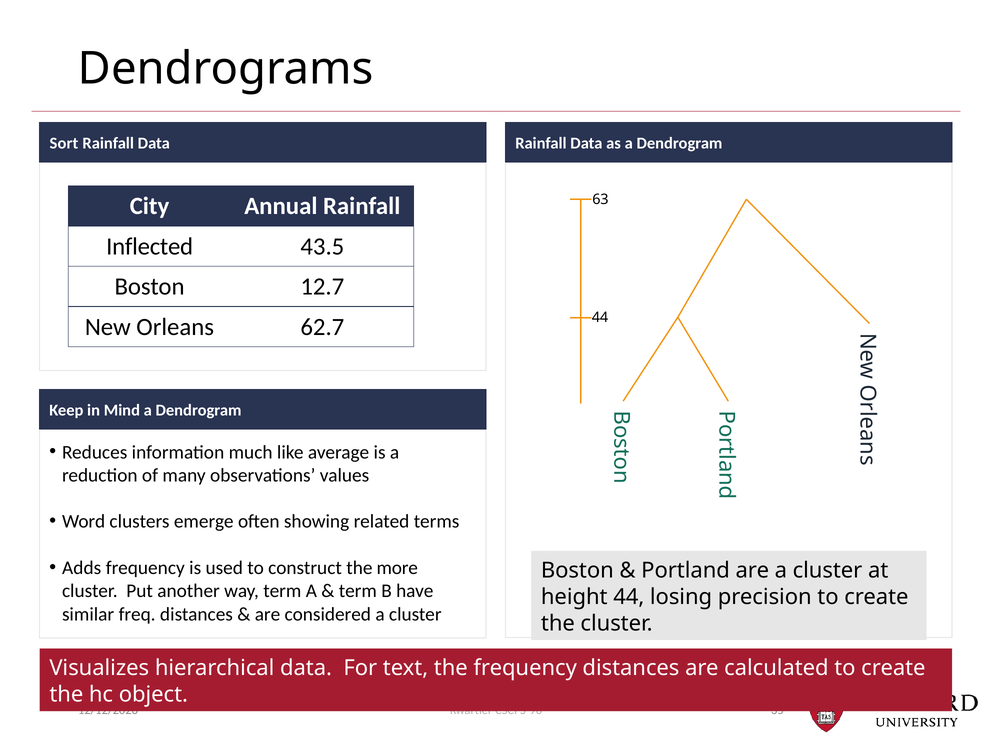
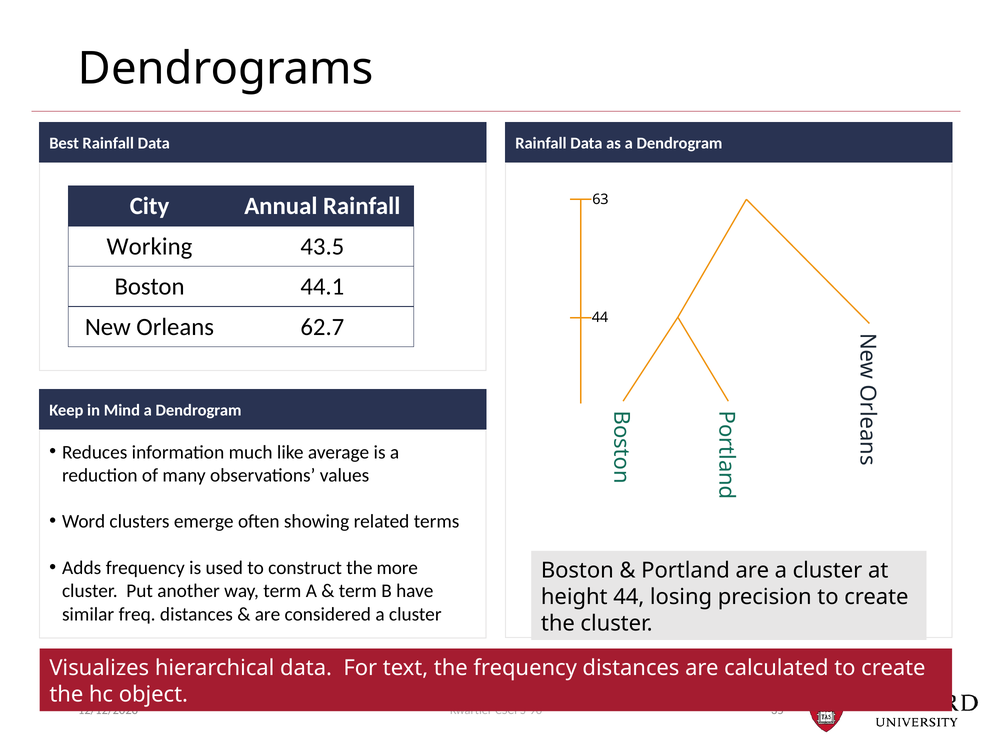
Sort: Sort -> Best
Inflected: Inflected -> Working
12.7: 12.7 -> 44.1
